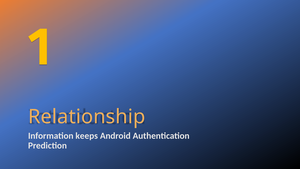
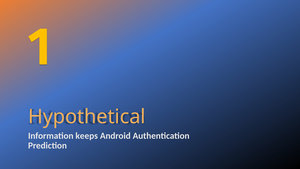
Relationship: Relationship -> Hypothetical
